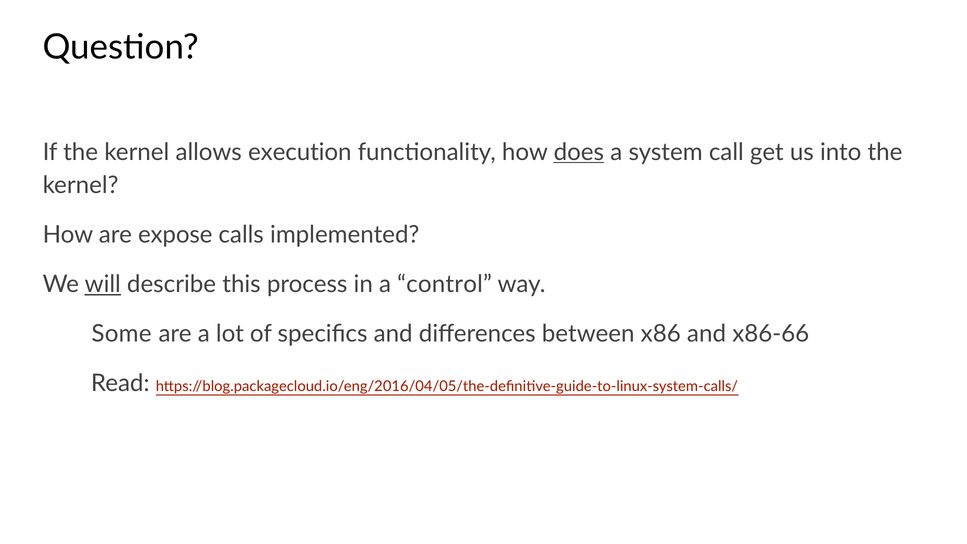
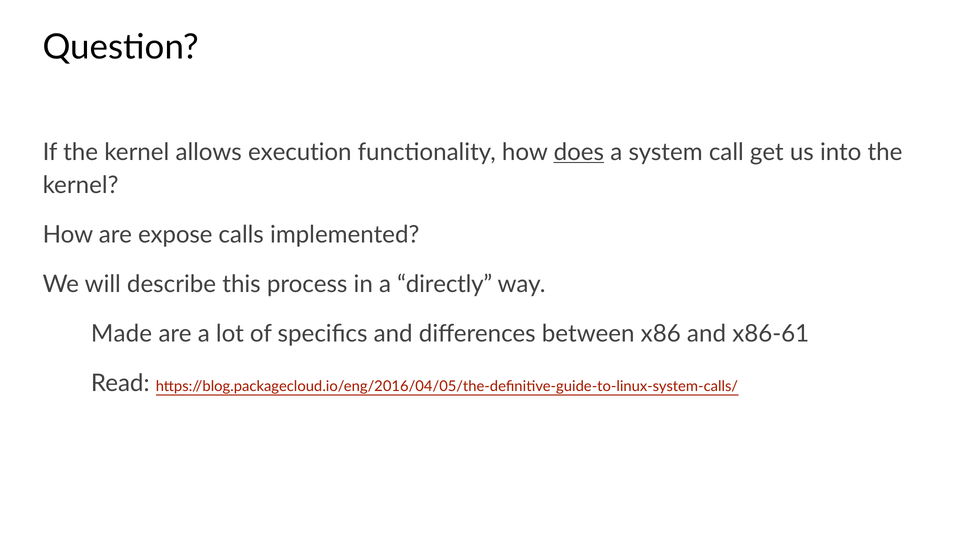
will underline: present -> none
control: control -> directly
Some: Some -> Made
x86-66: x86-66 -> x86-61
